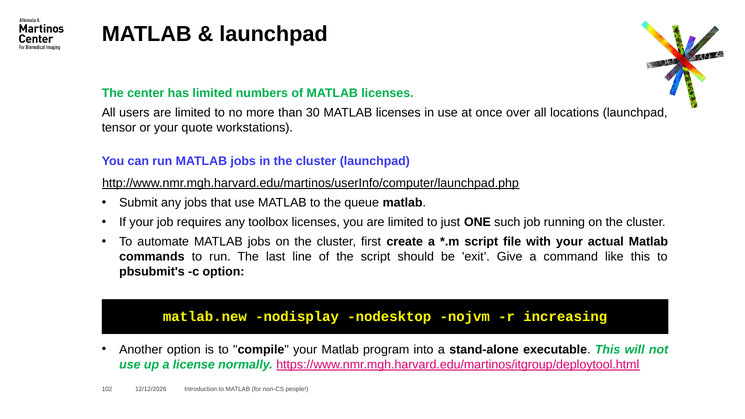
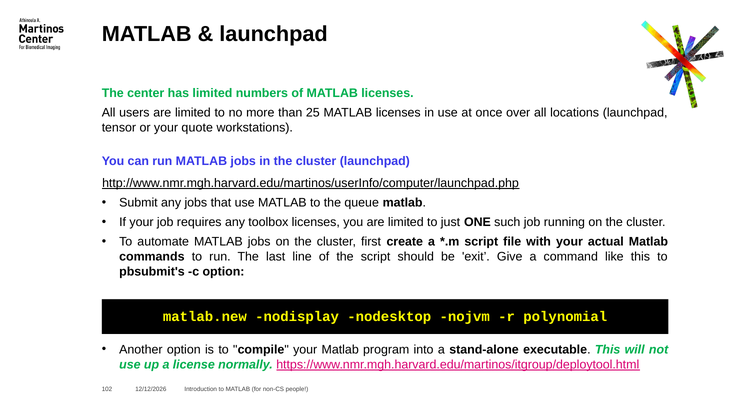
30: 30 -> 25
increasing: increasing -> polynomial
